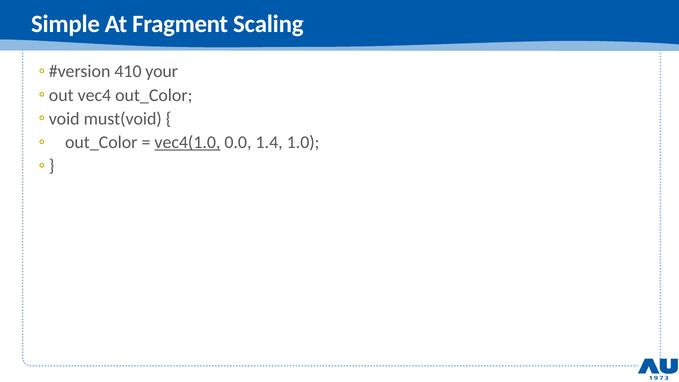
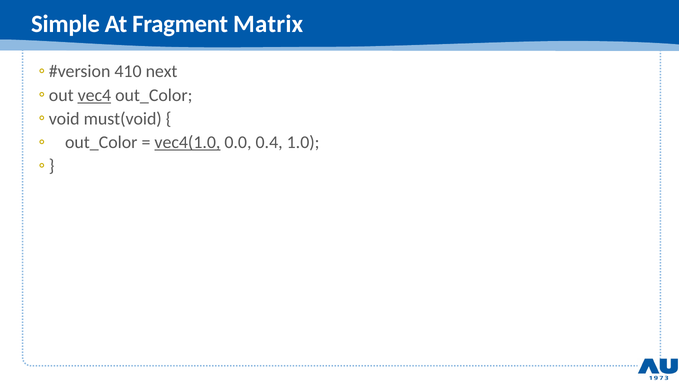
Scaling: Scaling -> Matrix
your: your -> next
vec4 underline: none -> present
1.4: 1.4 -> 0.4
